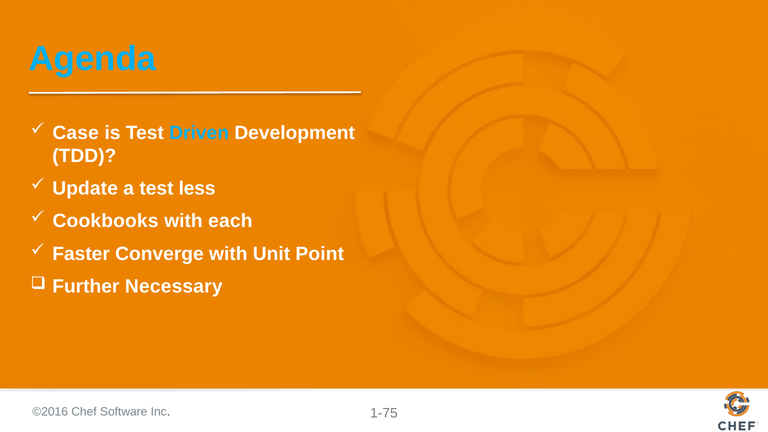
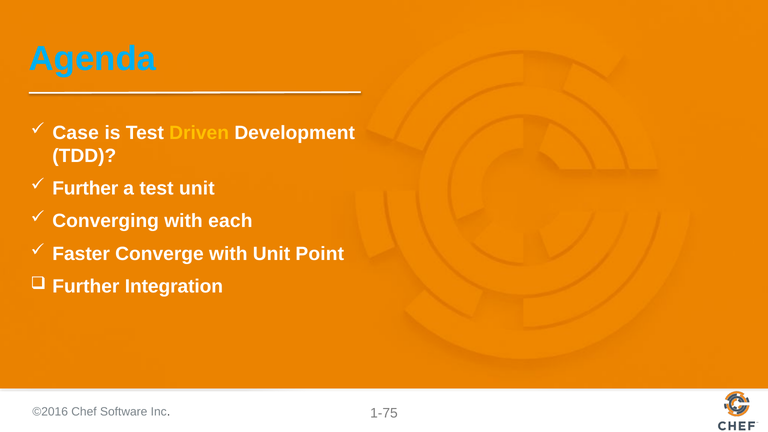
Driven colour: light blue -> yellow
Update at (85, 189): Update -> Further
test less: less -> unit
Cookbooks: Cookbooks -> Converging
Necessary: Necessary -> Integration
